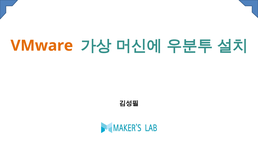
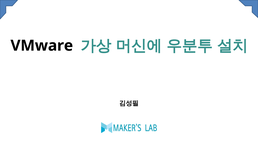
VMware colour: orange -> black
